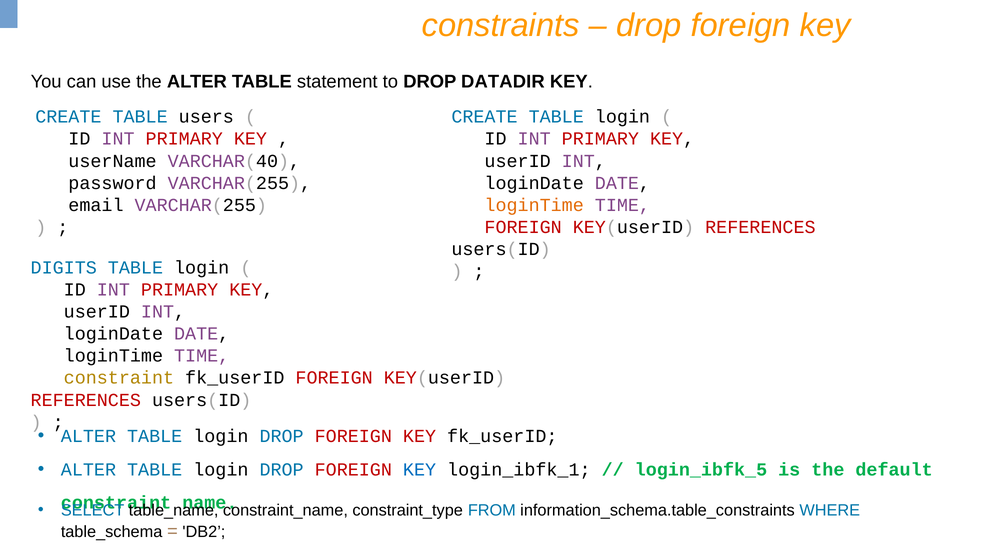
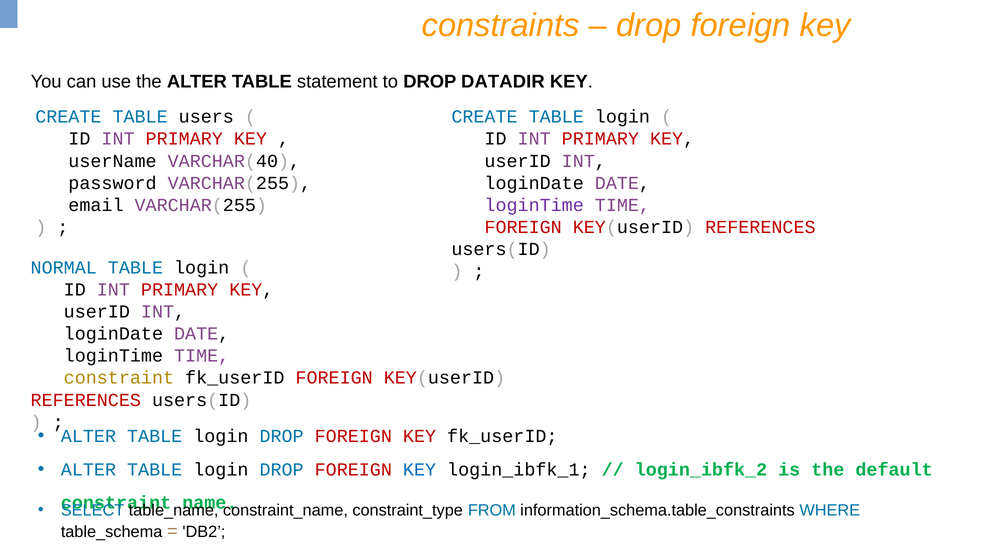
loginTime at (534, 205) colour: orange -> purple
DIGITS: DIGITS -> NORMAL
login_ibfk_5: login_ibfk_5 -> login_ibfk_2
